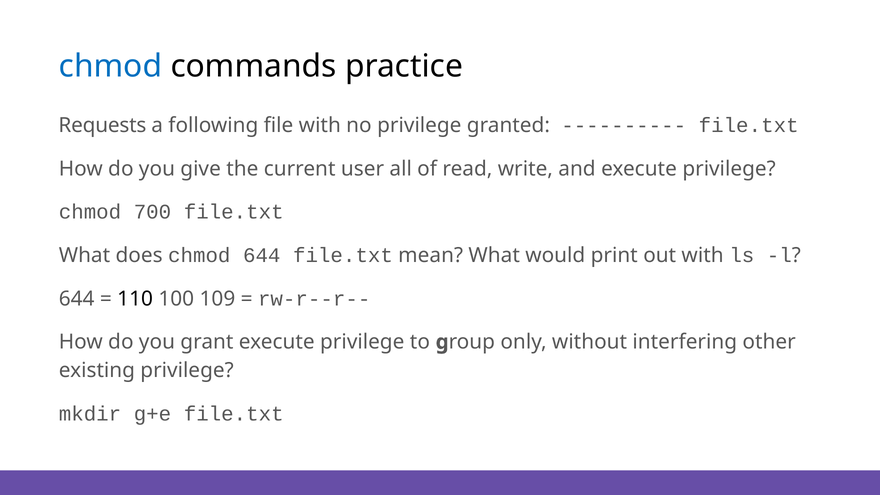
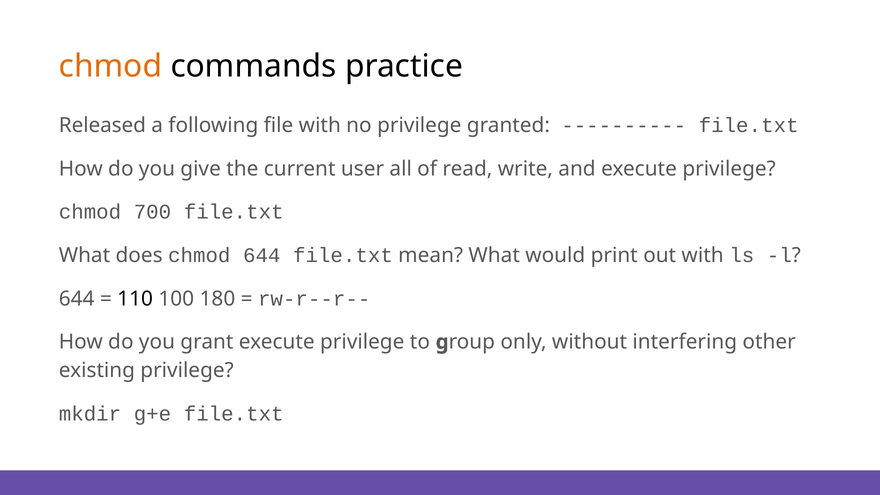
chmod at (111, 66) colour: blue -> orange
Requests: Requests -> Released
109: 109 -> 180
